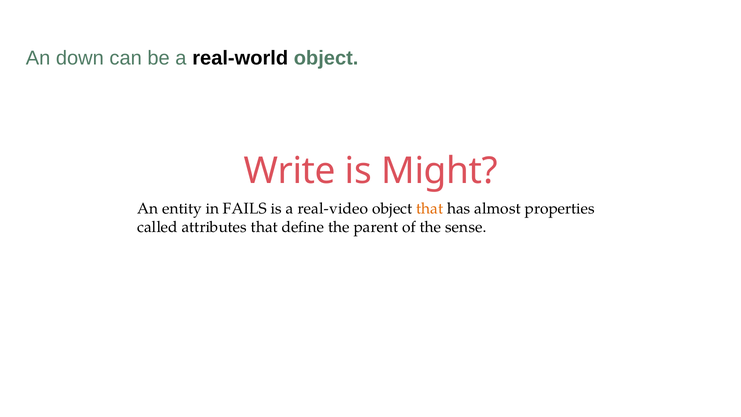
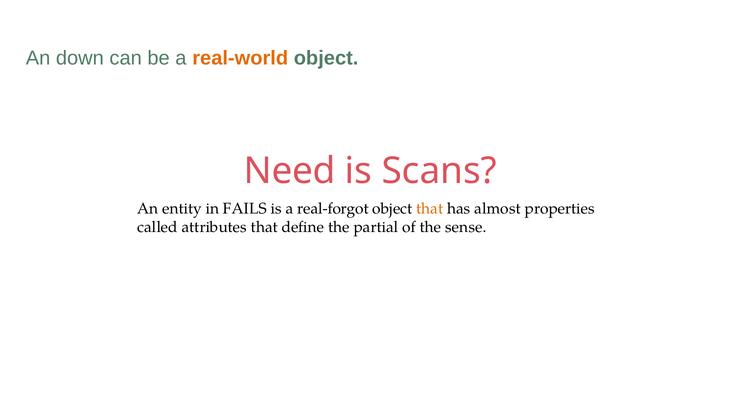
real-world colour: black -> orange
Write: Write -> Need
Might: Might -> Scans
real-video: real-video -> real-forgot
parent: parent -> partial
